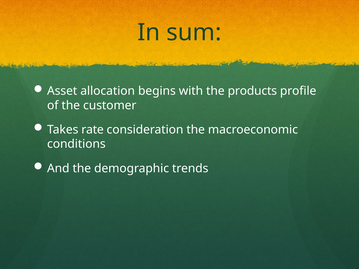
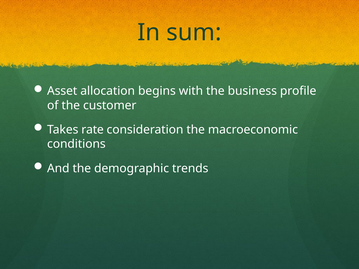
products: products -> business
